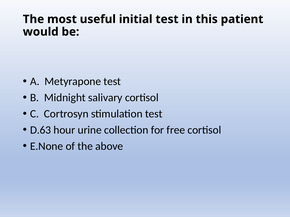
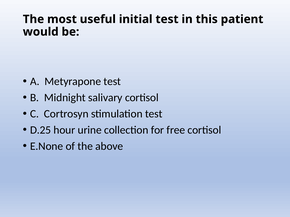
D.63: D.63 -> D.25
